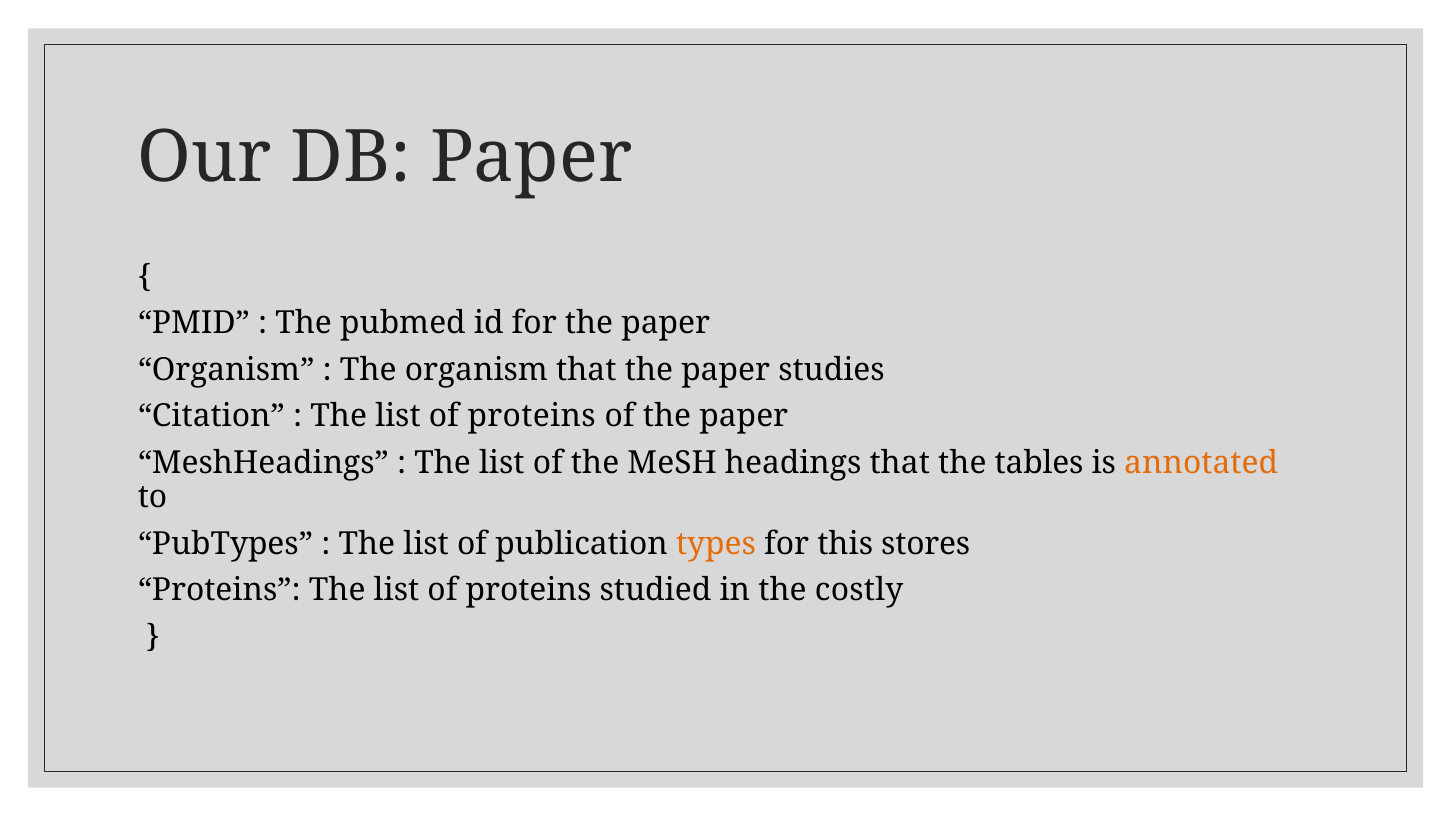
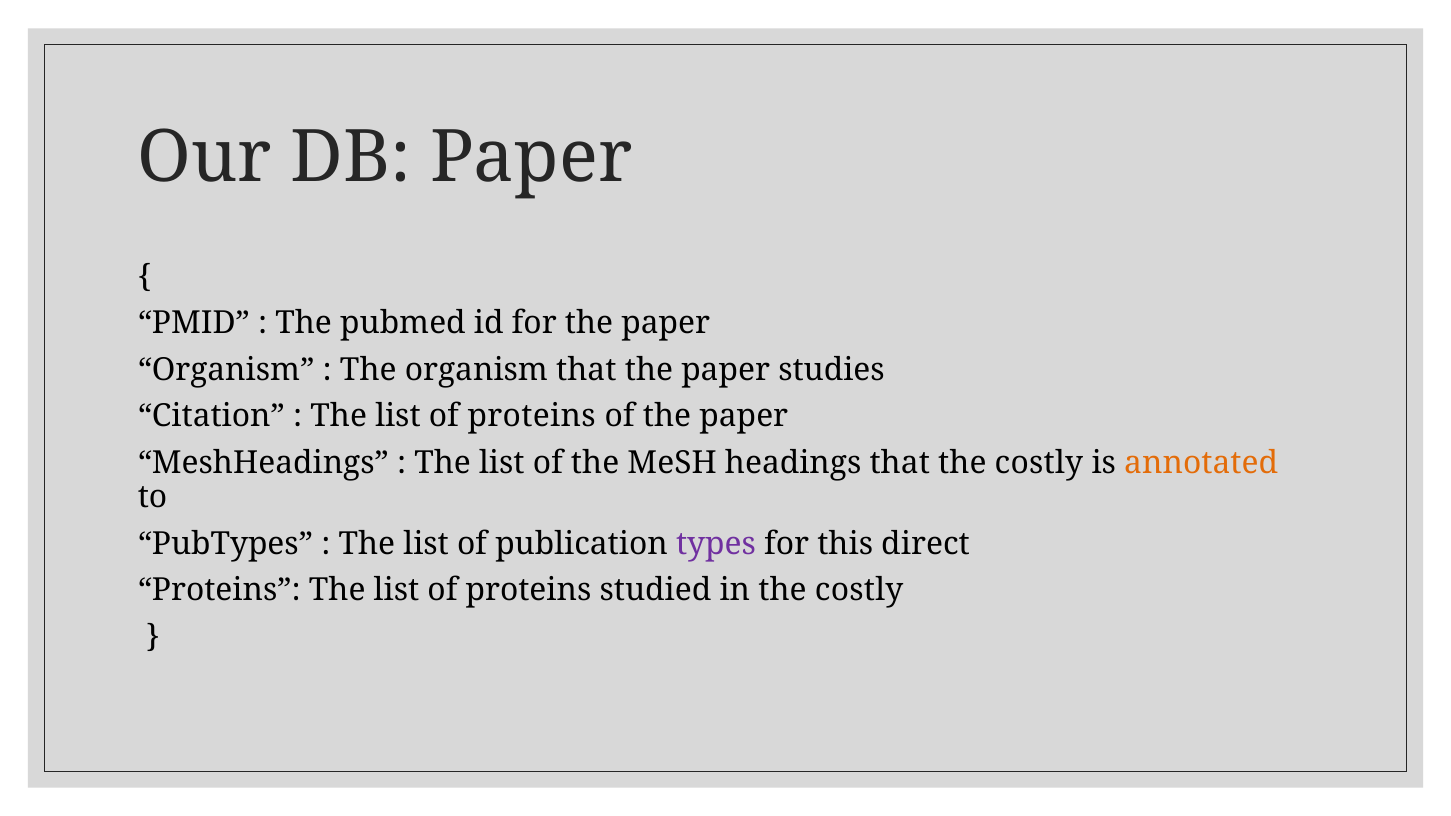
that the tables: tables -> costly
types colour: orange -> purple
stores: stores -> direct
